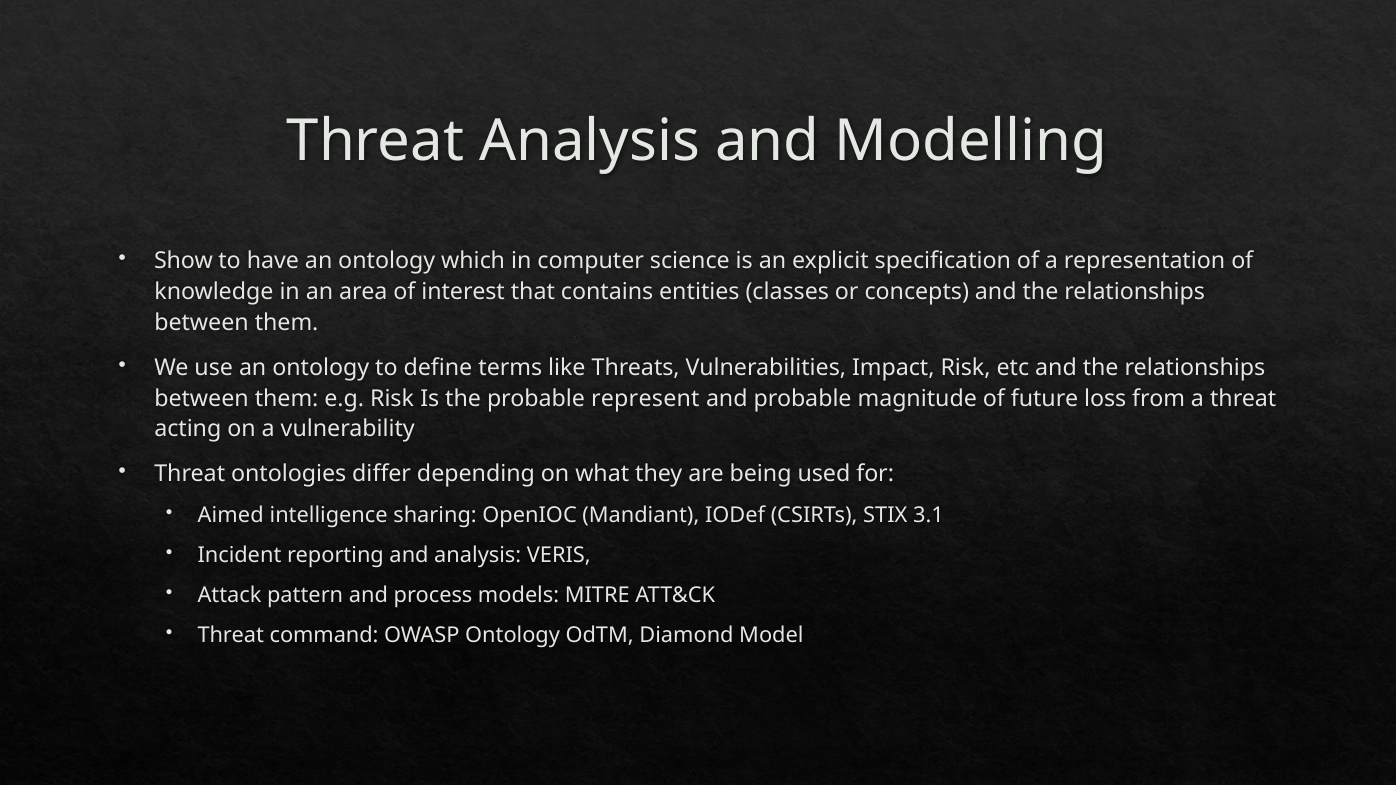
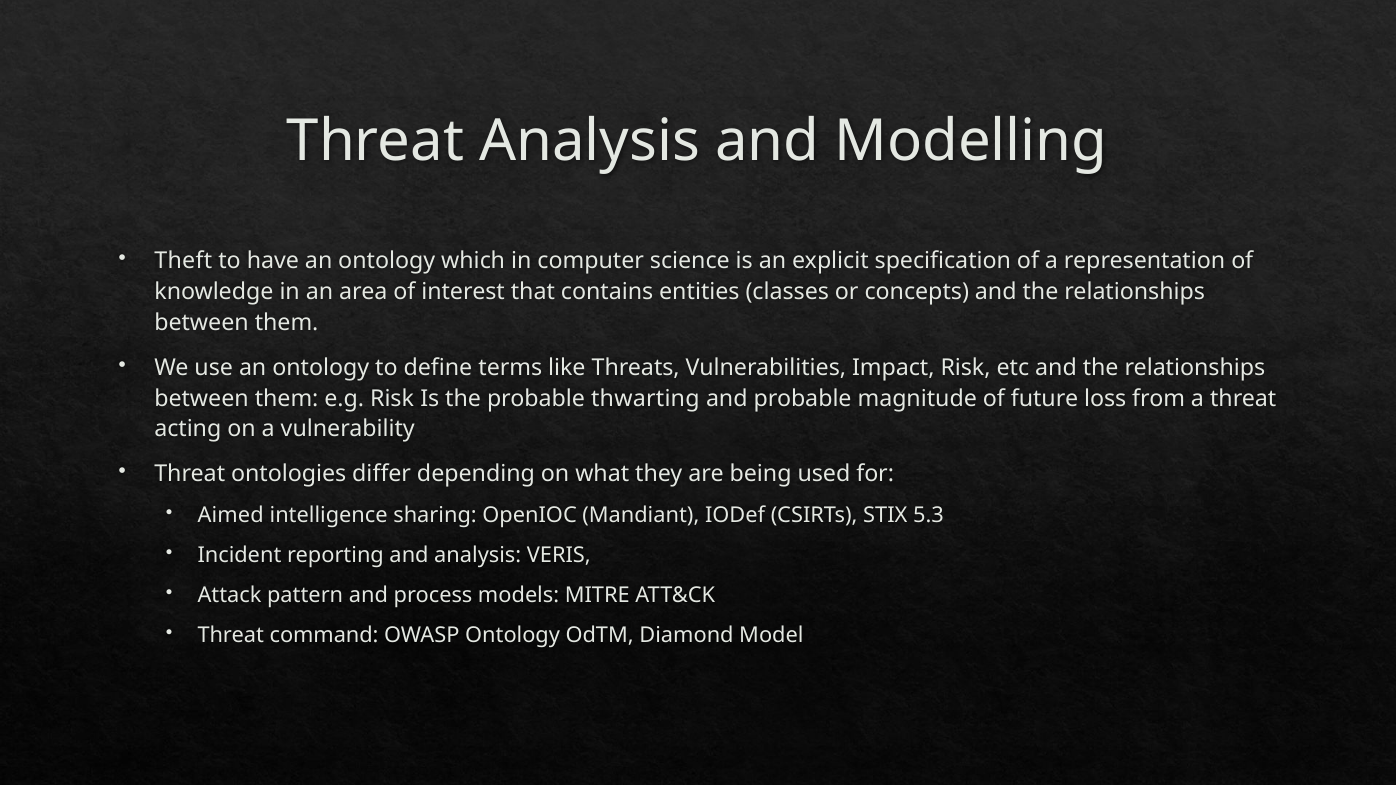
Show: Show -> Theft
represent: represent -> thwarting
3.1: 3.1 -> 5.3
